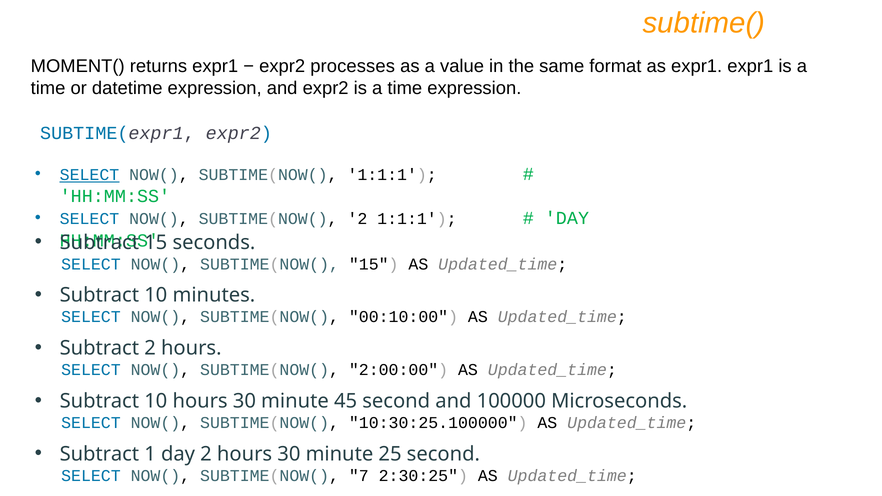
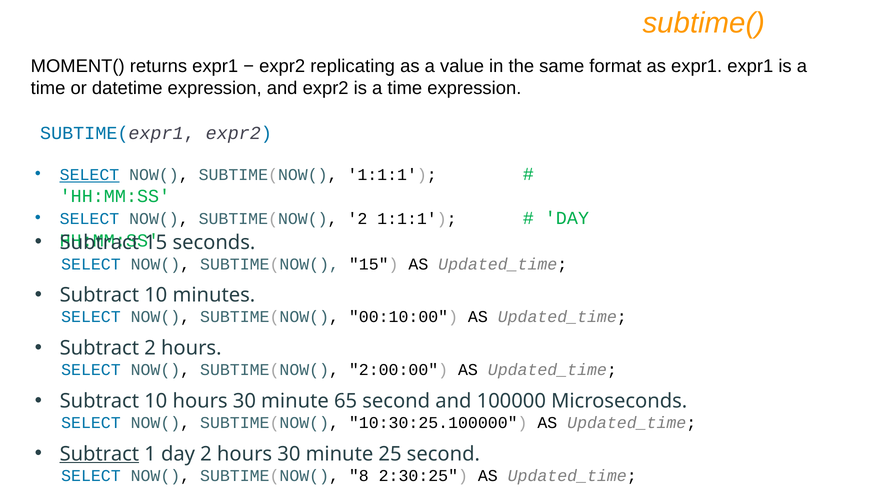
processes: processes -> replicating
45: 45 -> 65
Subtract at (99, 454) underline: none -> present
7: 7 -> 8
